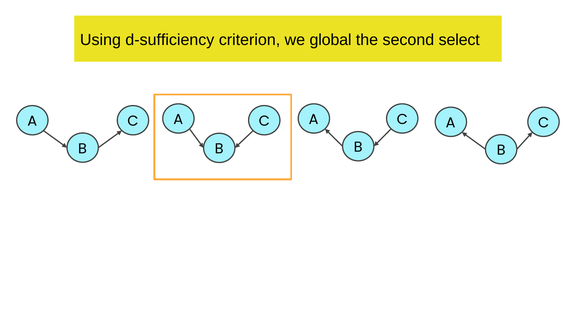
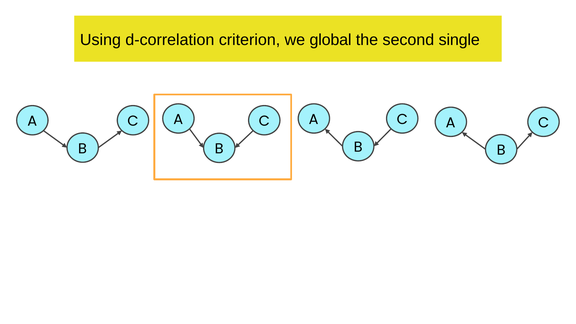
d-sufficiency: d-sufficiency -> d-correlation
select: select -> single
